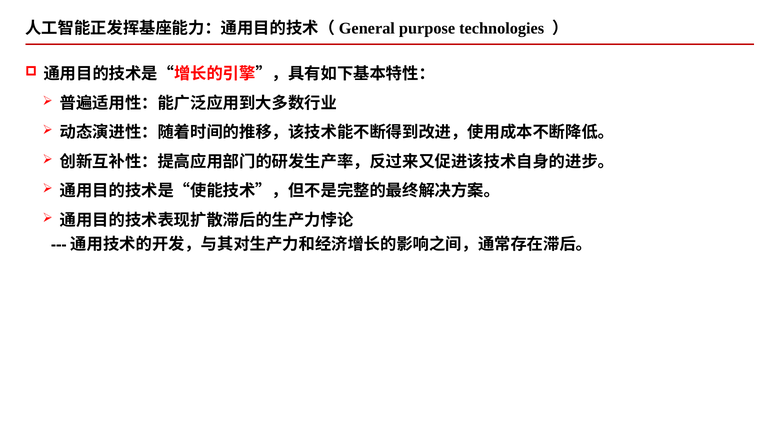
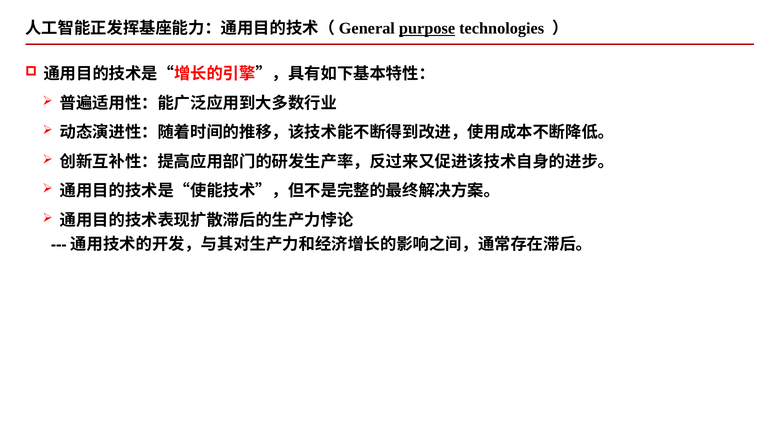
purpose underline: none -> present
